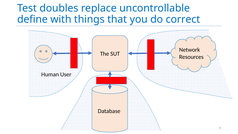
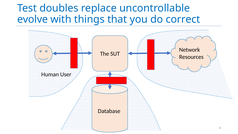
define: define -> evolve
